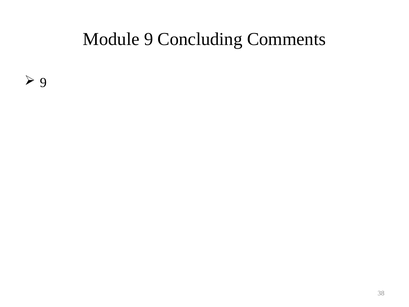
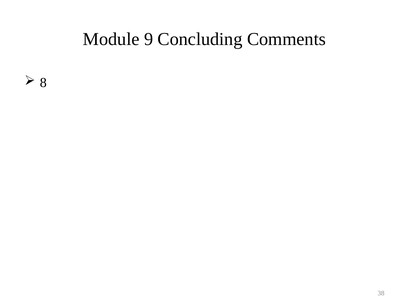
9 at (43, 83): 9 -> 8
